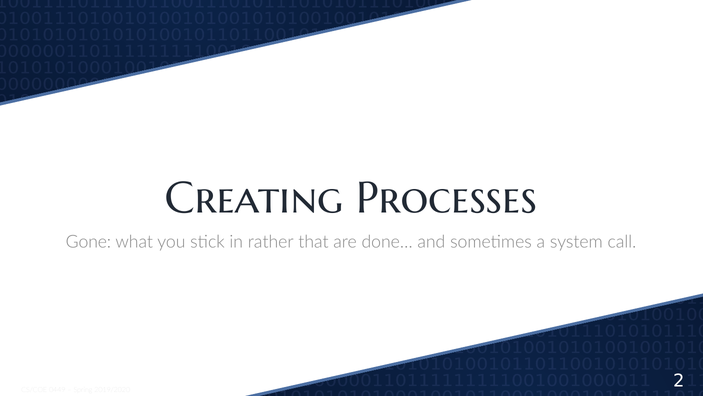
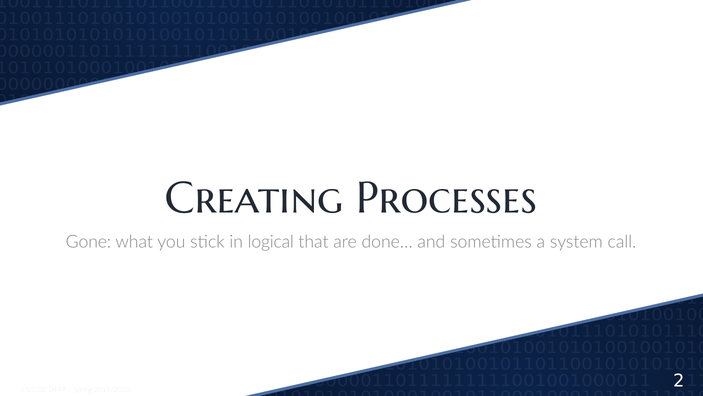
rather: rather -> logical
